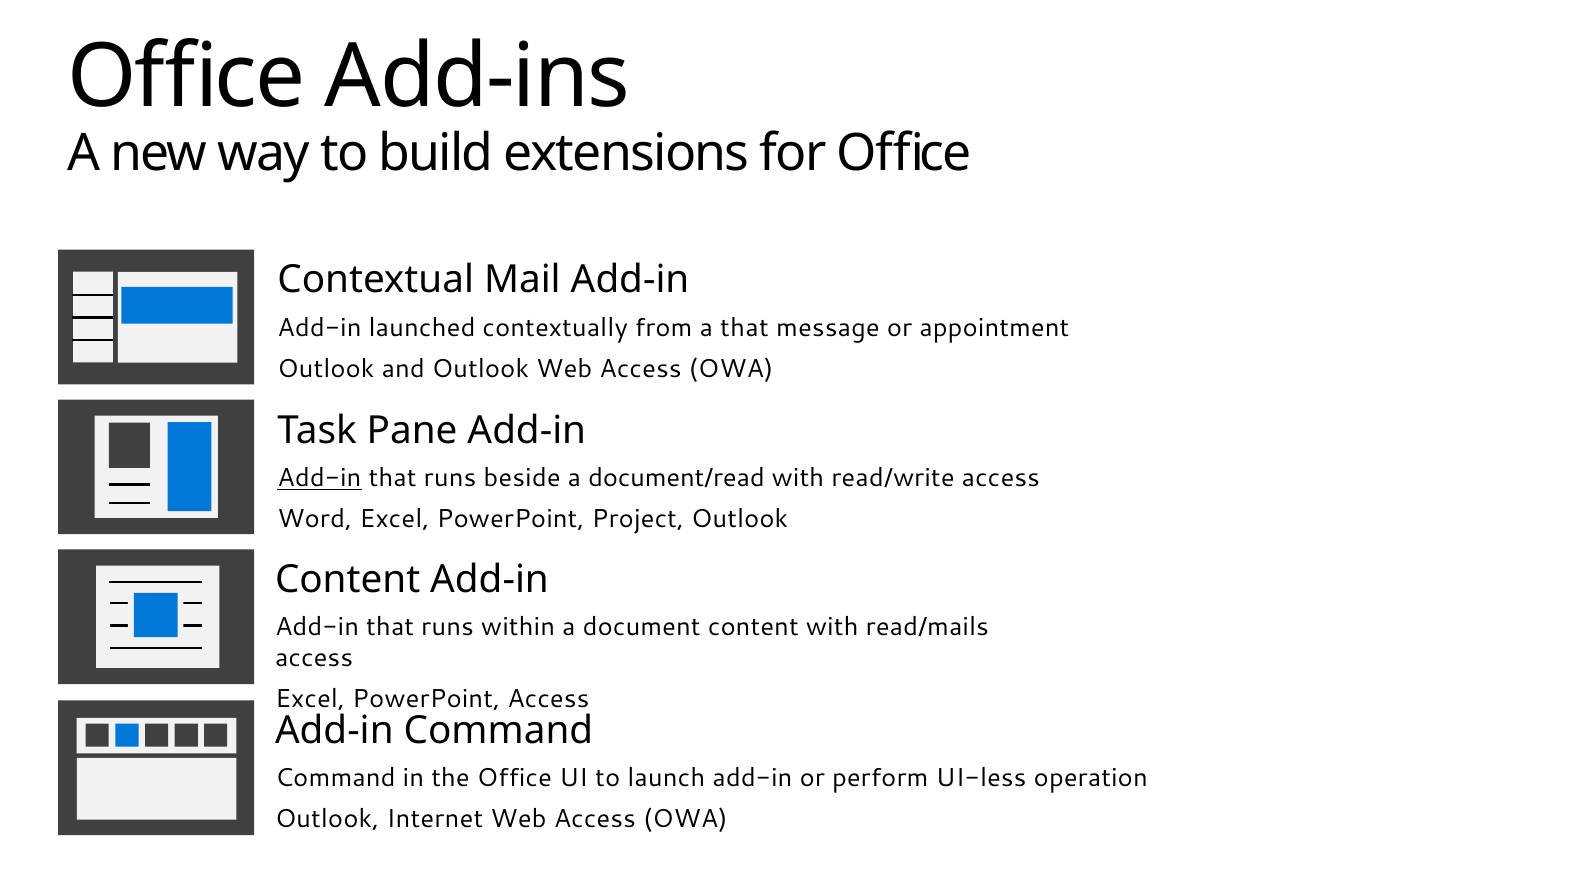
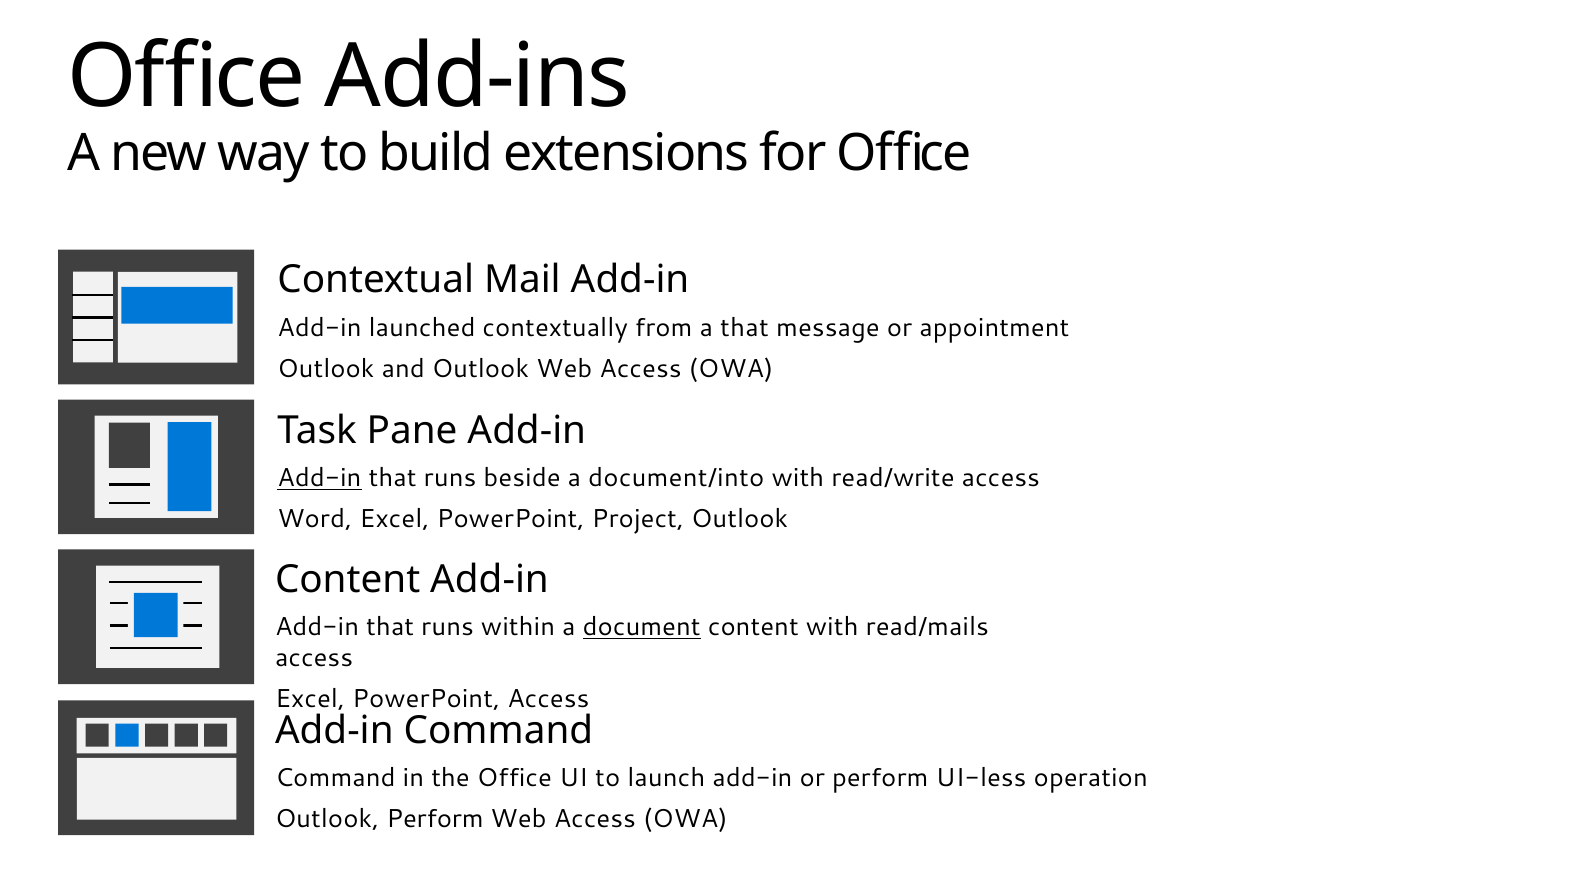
document/read: document/read -> document/into
document underline: none -> present
Outlook Internet: Internet -> Perform
